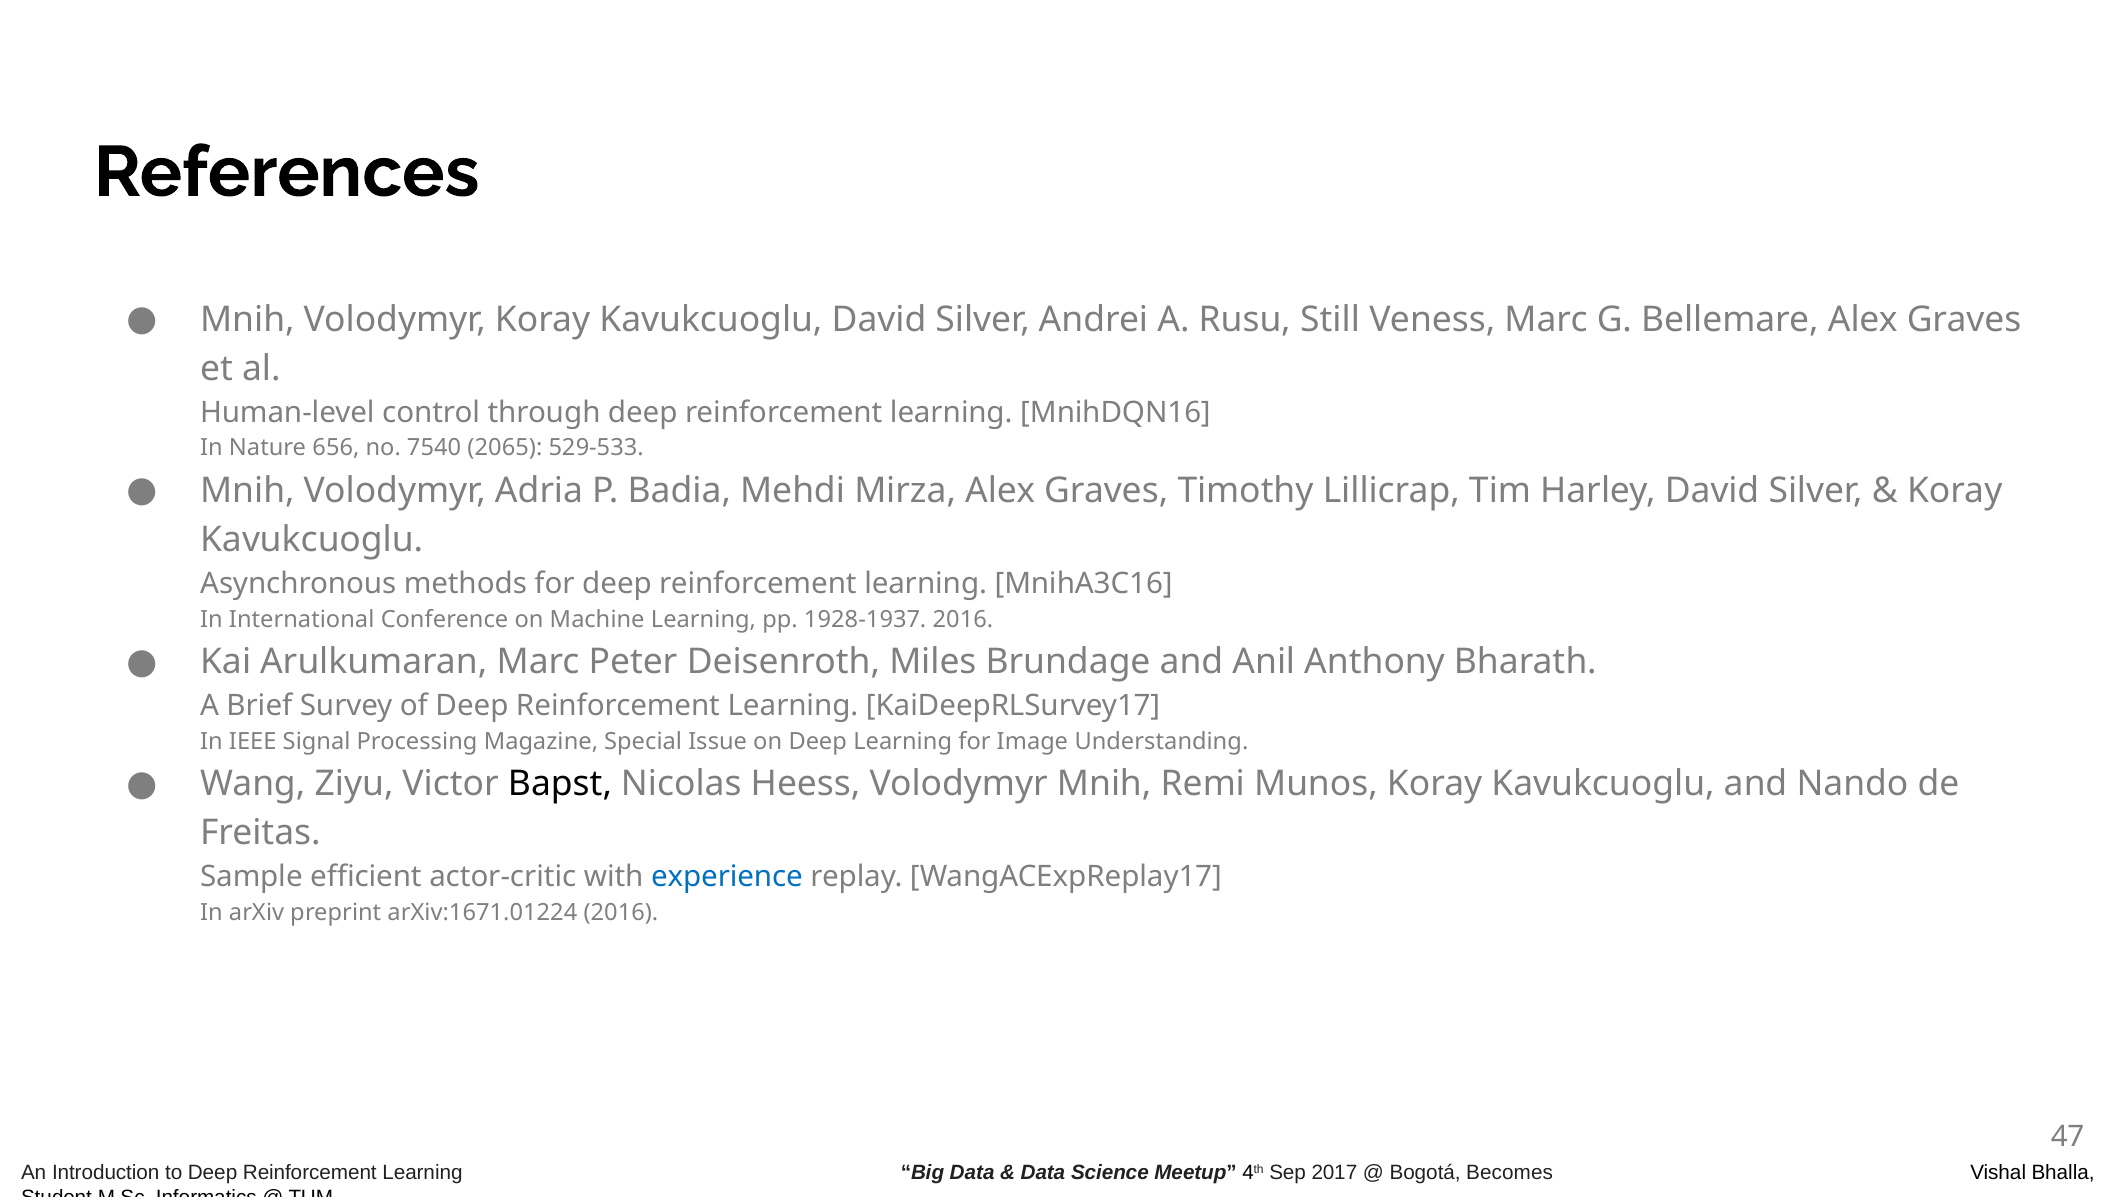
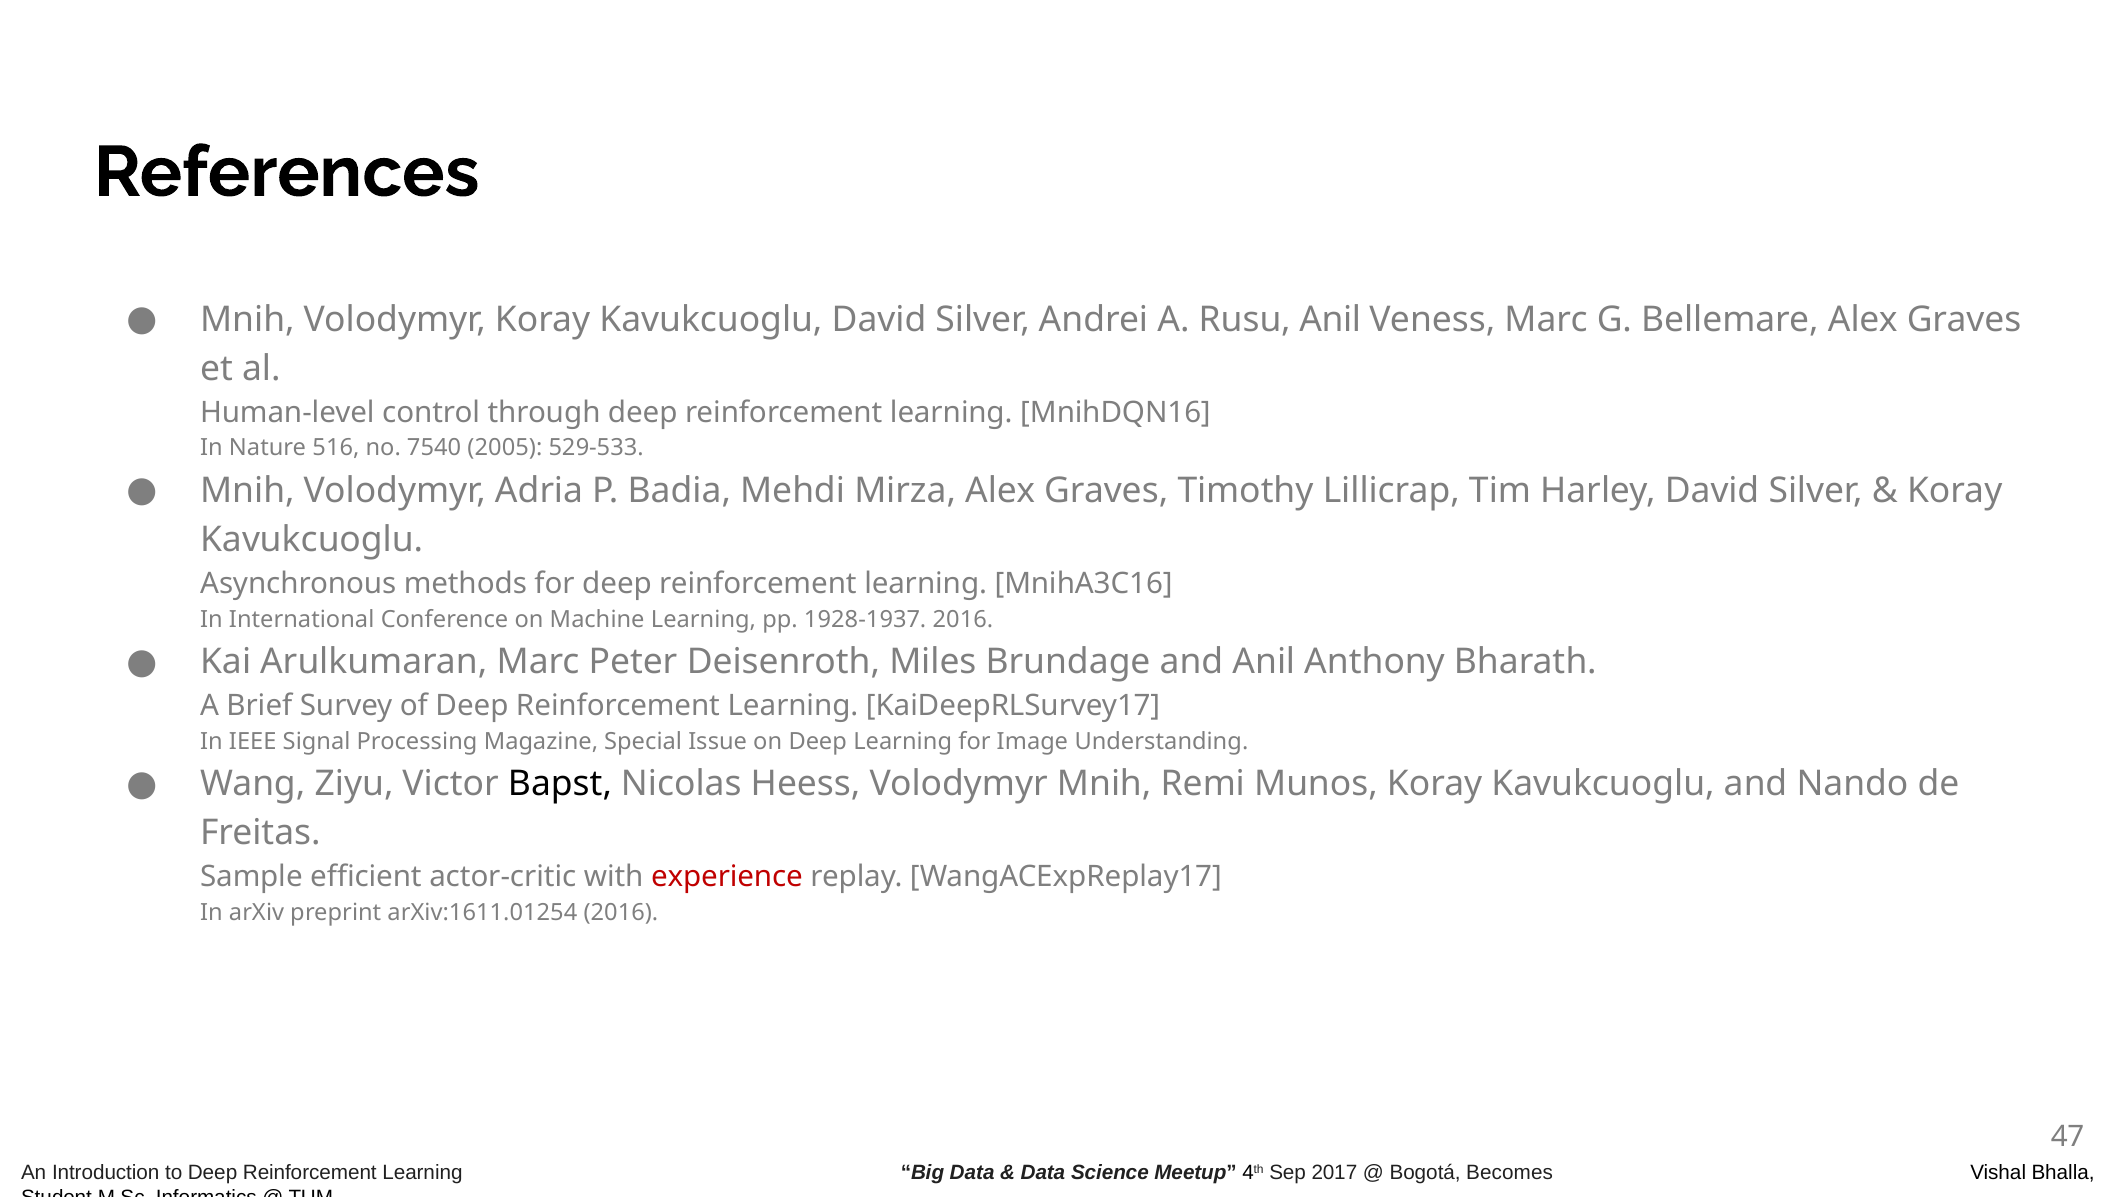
Rusu Still: Still -> Anil
656: 656 -> 516
2065: 2065 -> 2005
experience colour: blue -> red
arXiv:1671.01224: arXiv:1671.01224 -> arXiv:1611.01254
